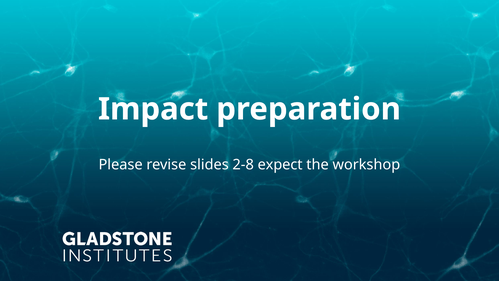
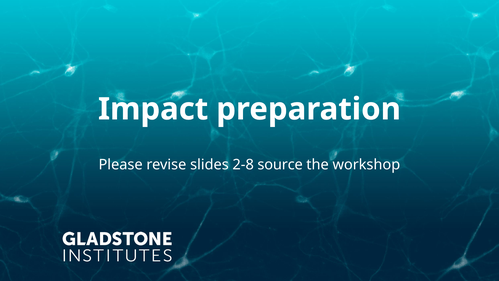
expect: expect -> source
